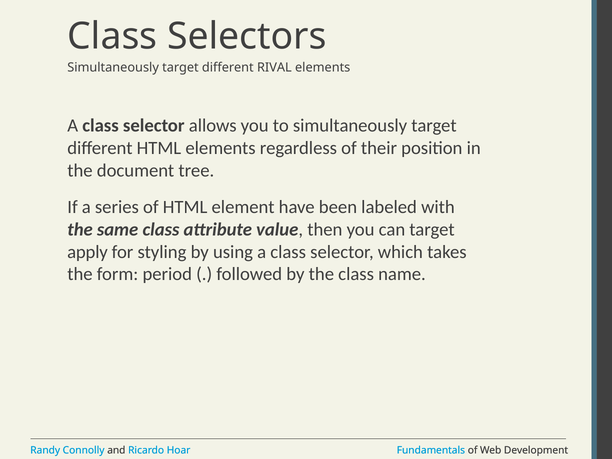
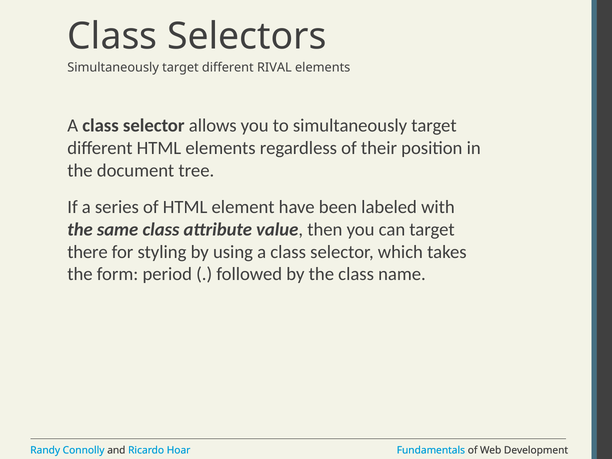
apply: apply -> there
